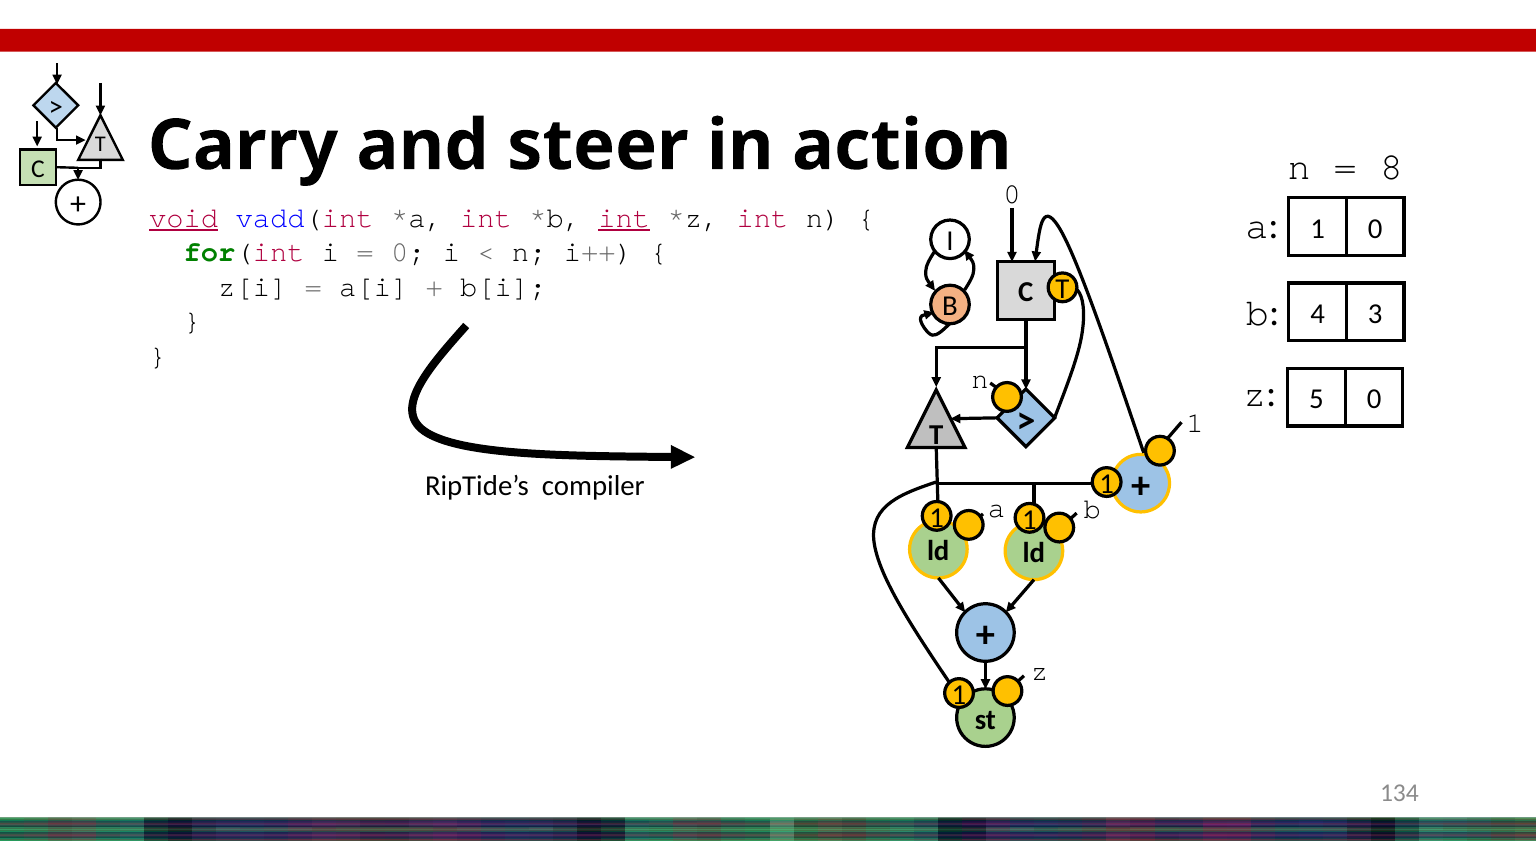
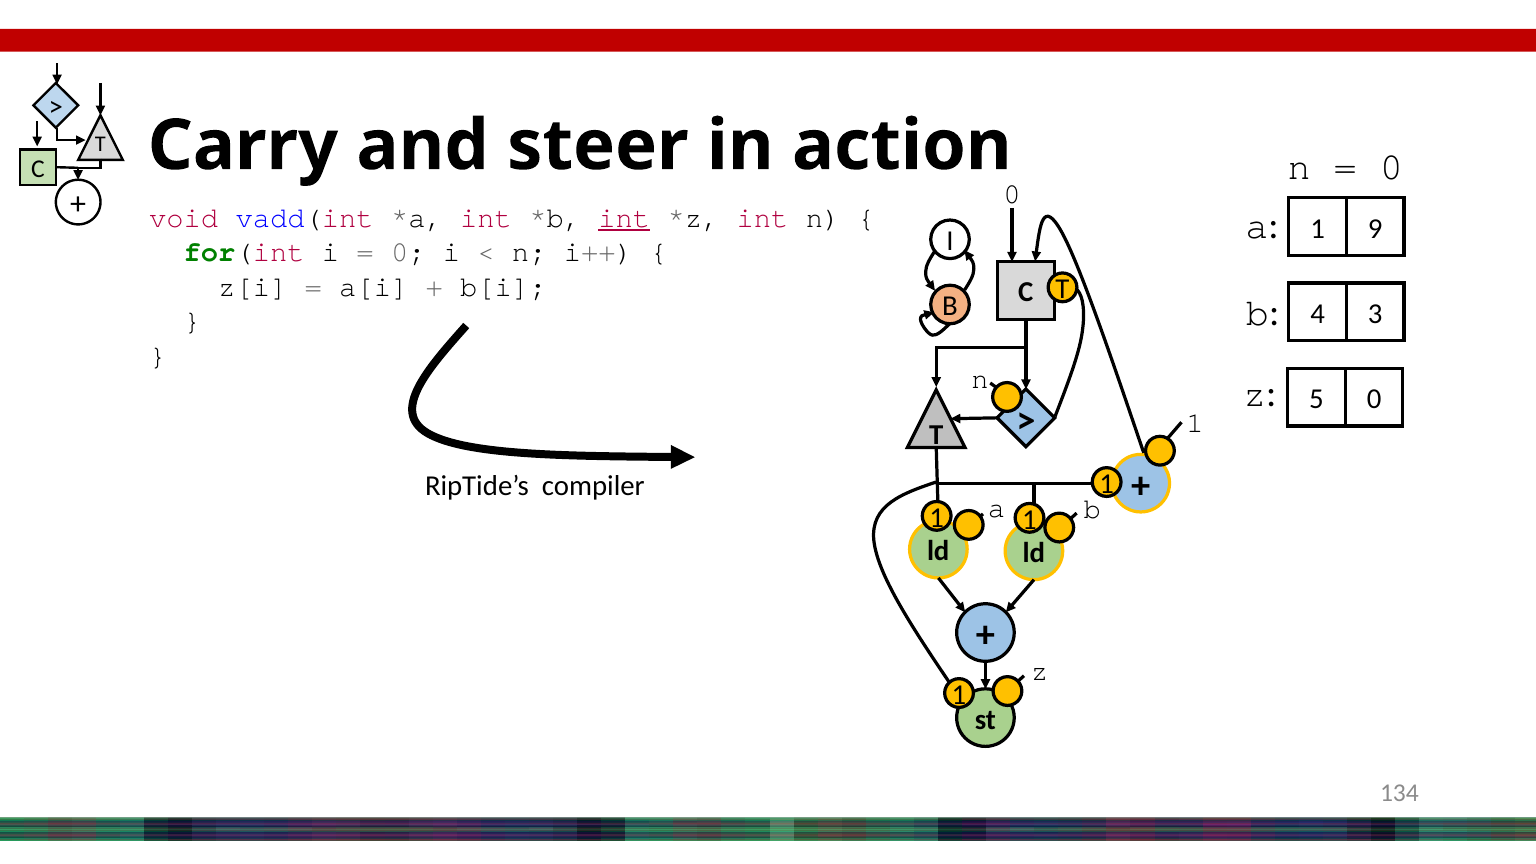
8 at (1391, 167): 8 -> 0
void underline: present -> none
1 0: 0 -> 9
